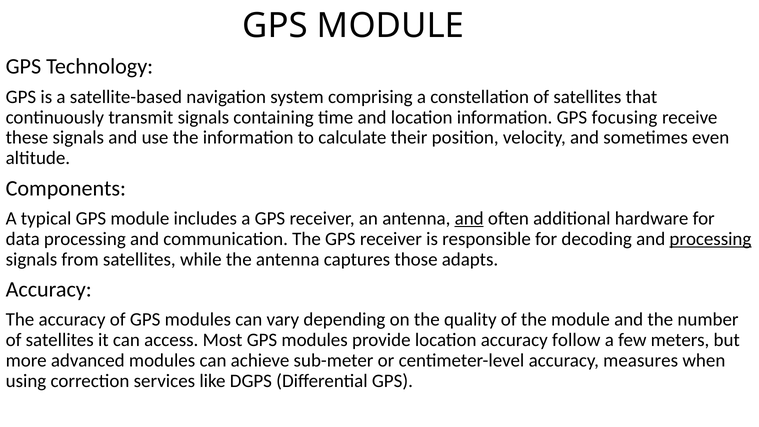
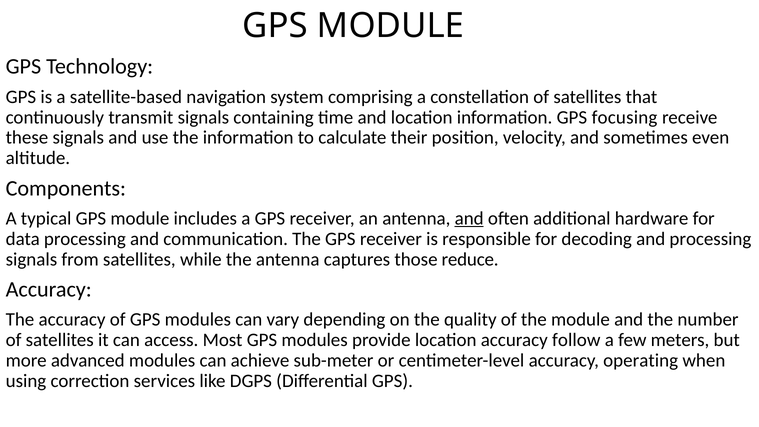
processing at (710, 239) underline: present -> none
adapts: adapts -> reduce
measures: measures -> operating
